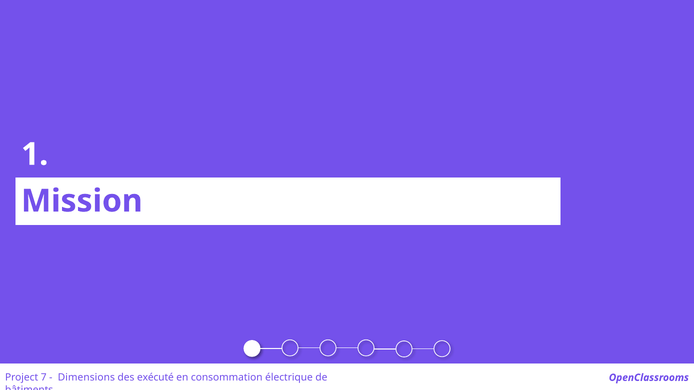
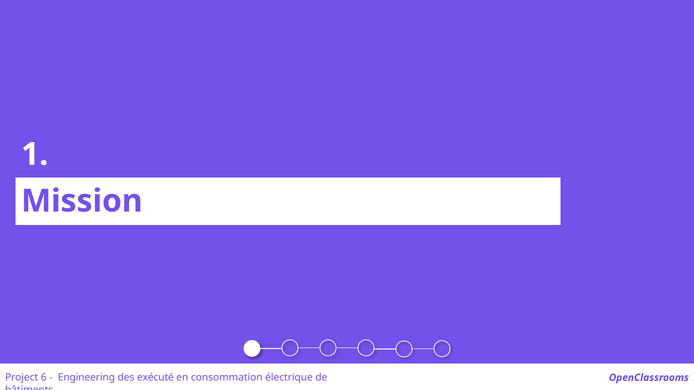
7: 7 -> 6
Dimensions: Dimensions -> Engineering
